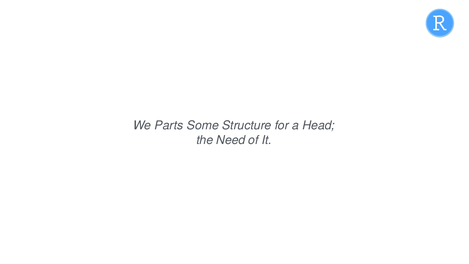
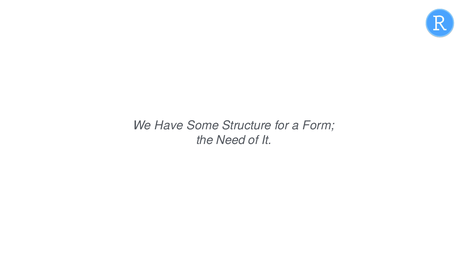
Parts: Parts -> Have
Head: Head -> Form
